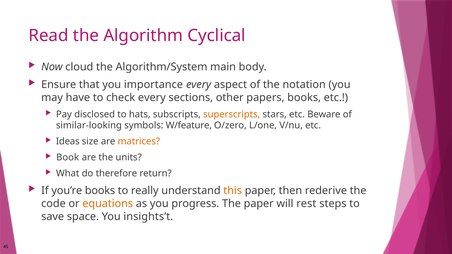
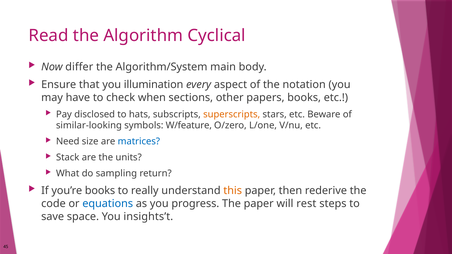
cloud: cloud -> differ
importance: importance -> illumination
check every: every -> when
Ideas: Ideas -> Need
matrices colour: orange -> blue
Book: Book -> Stack
therefore: therefore -> sampling
equations colour: orange -> blue
